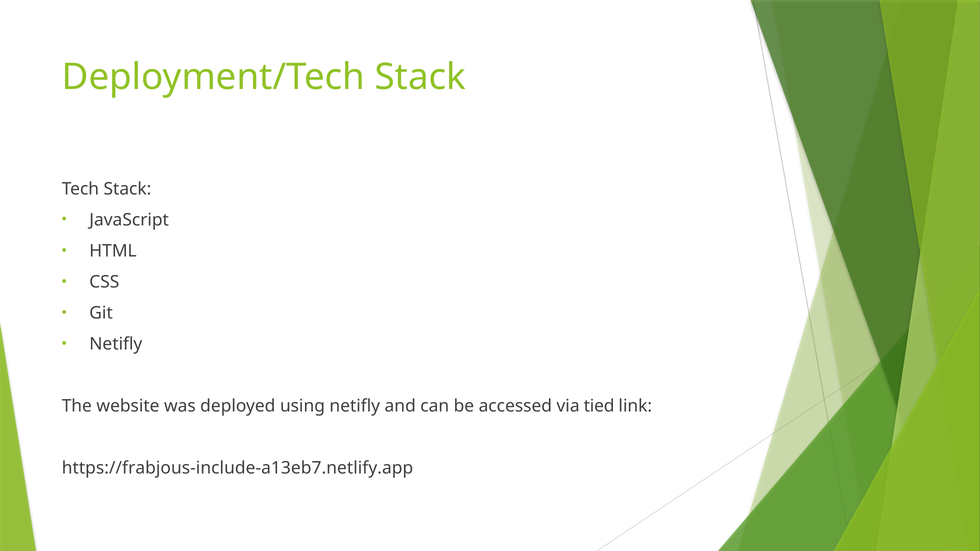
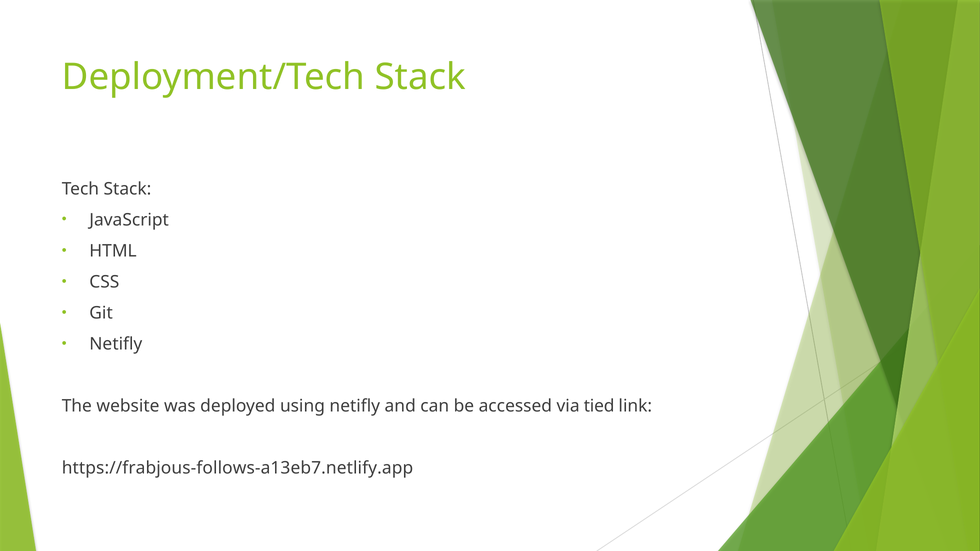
https://frabjous-include-a13eb7.netlify.app: https://frabjous-include-a13eb7.netlify.app -> https://frabjous-follows-a13eb7.netlify.app
